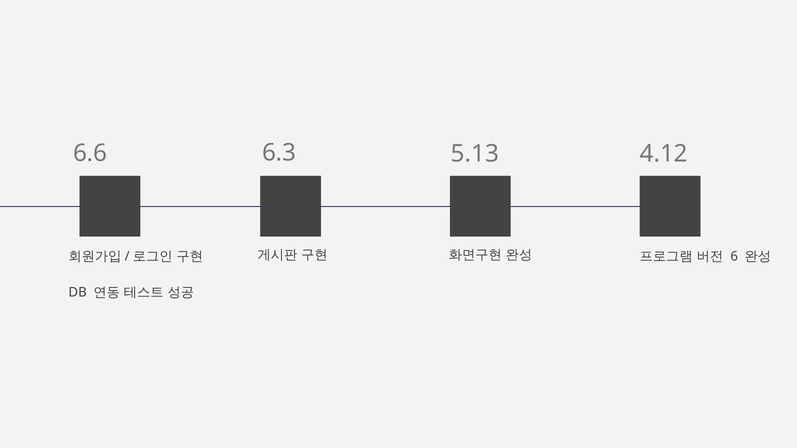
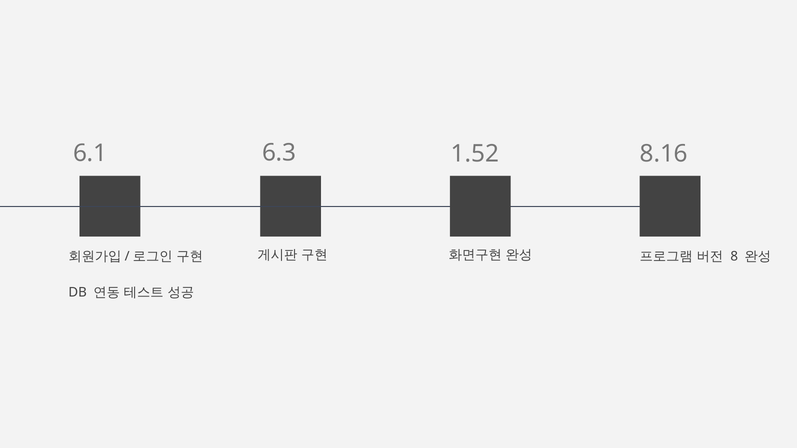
6.6: 6.6 -> 6.1
5.13: 5.13 -> 1.52
4.12: 4.12 -> 8.16
6: 6 -> 8
